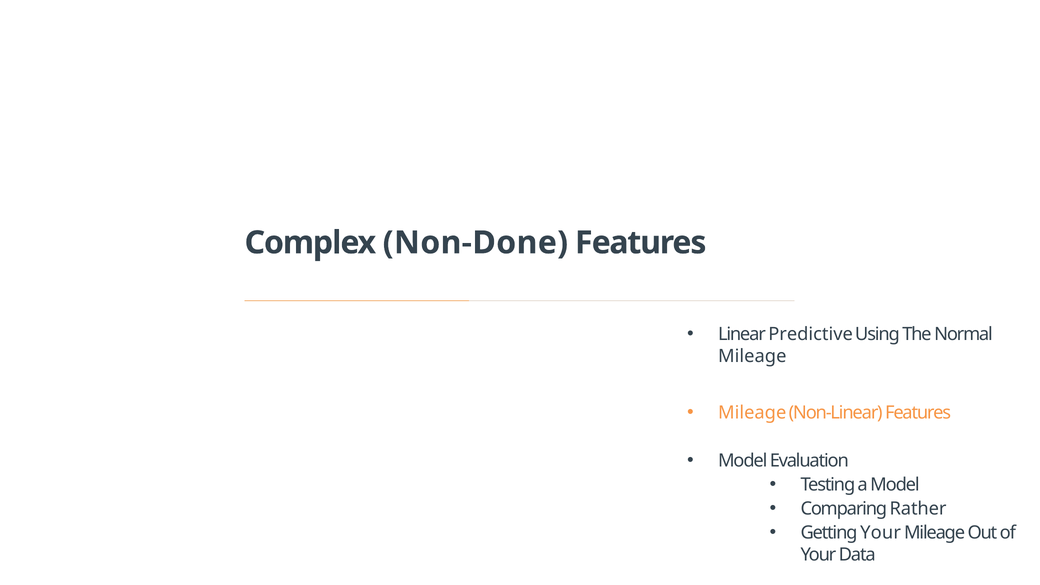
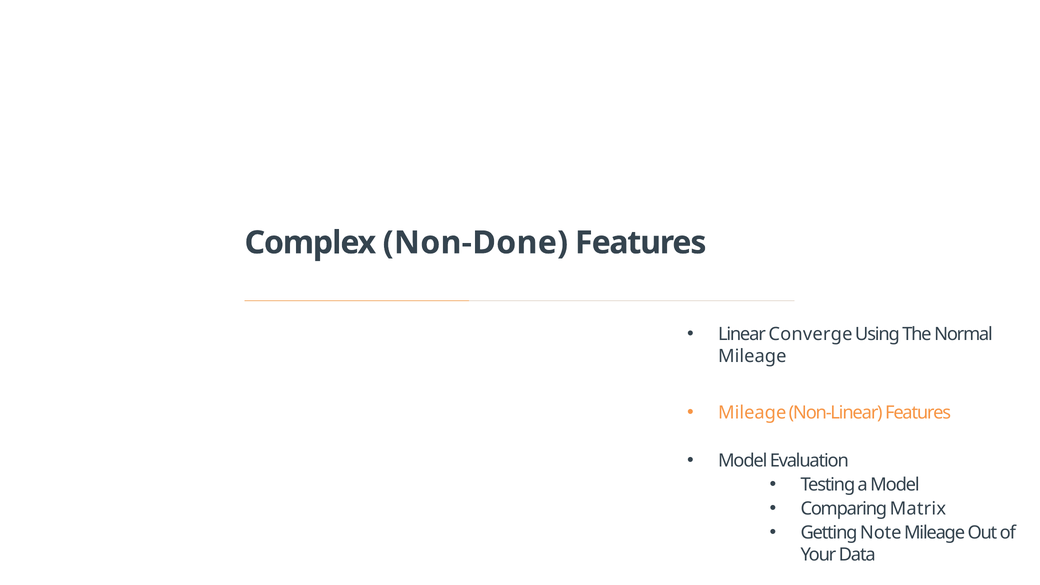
Predictive: Predictive -> Converge
Rather: Rather -> Matrix
Getting Your: Your -> Note
